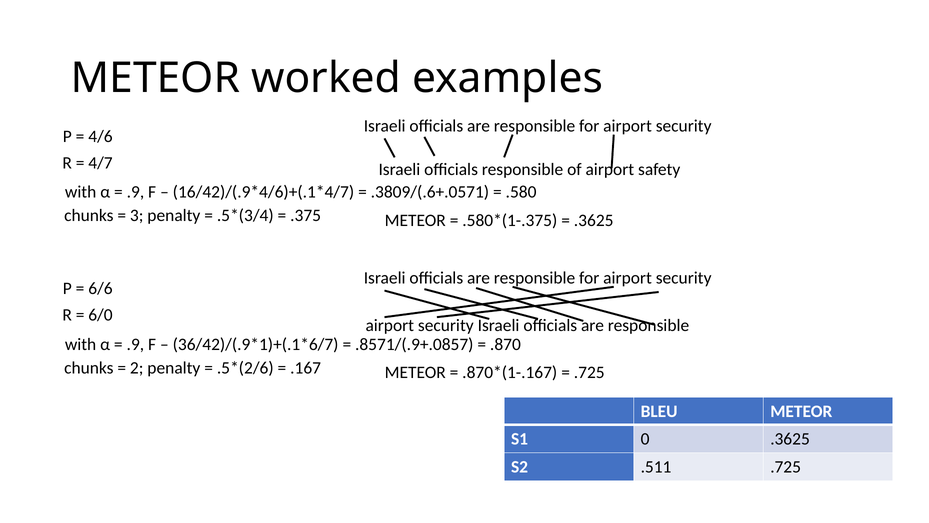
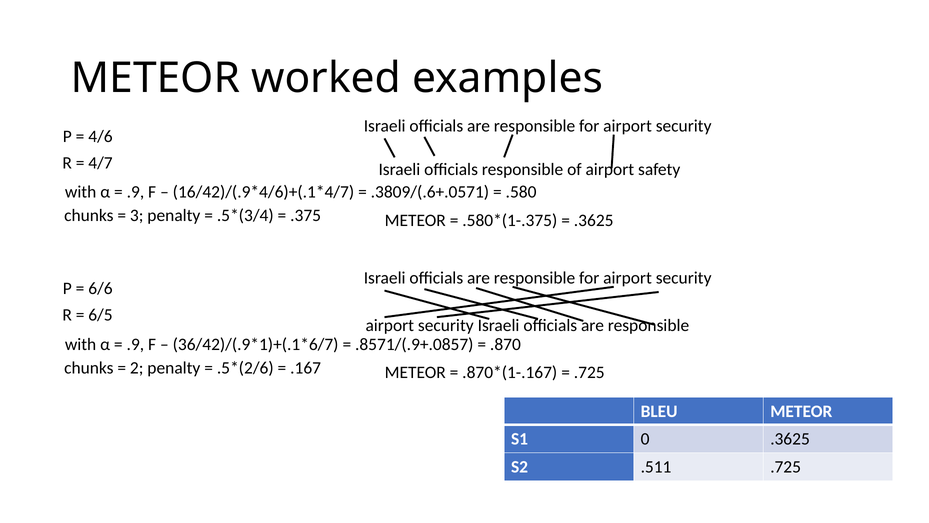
6/0: 6/0 -> 6/5
